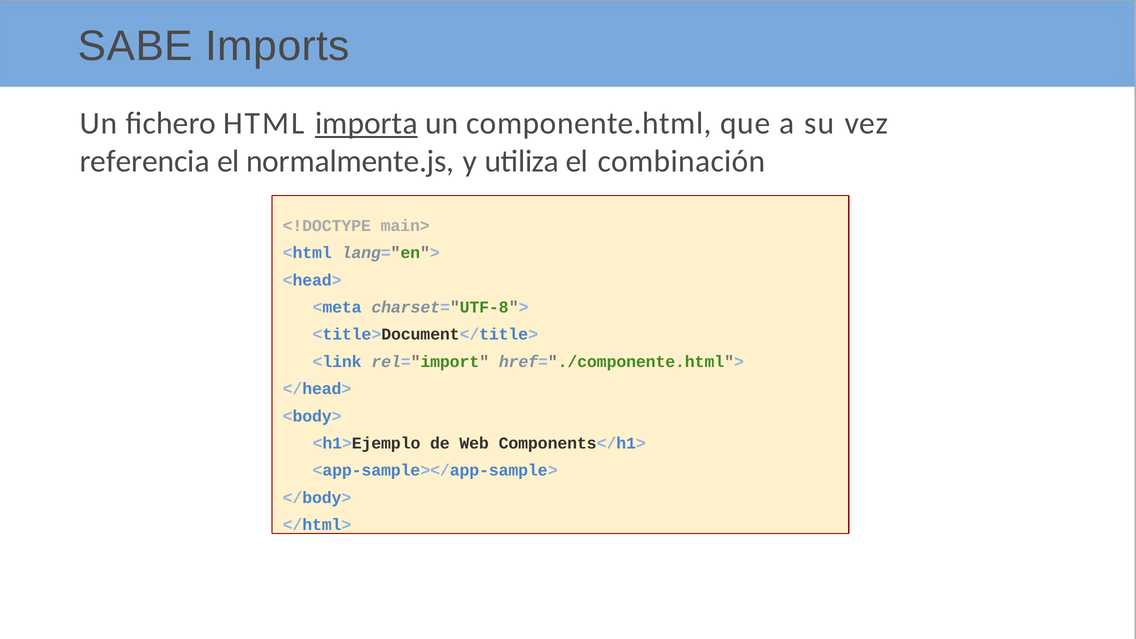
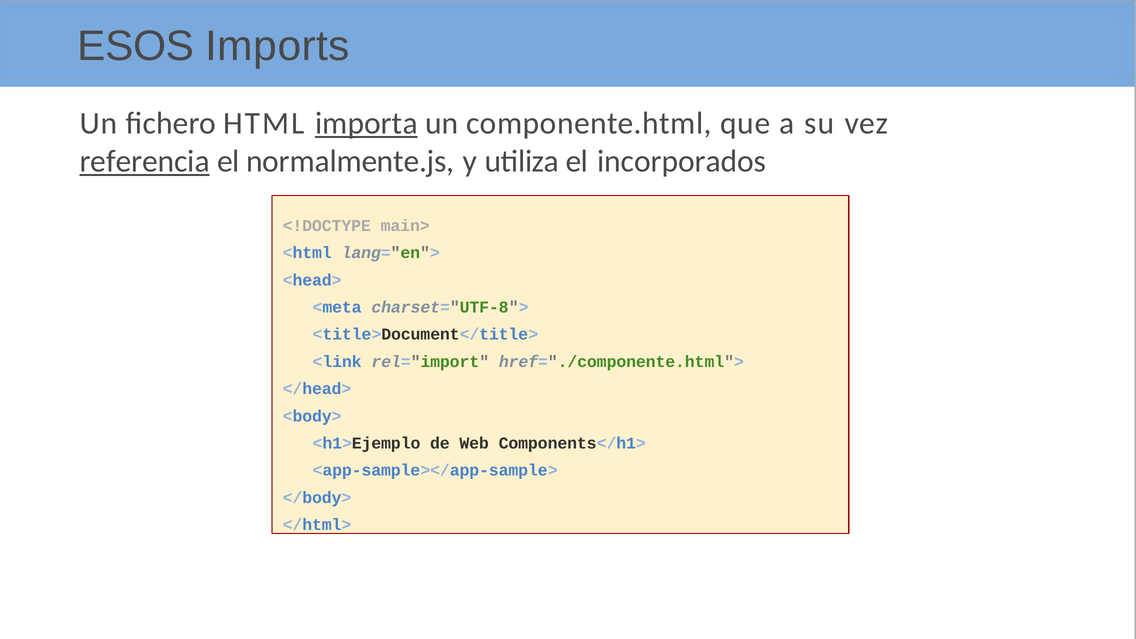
SABE: SABE -> ESOS
referencia underline: none -> present
combinación: combinación -> incorporados
